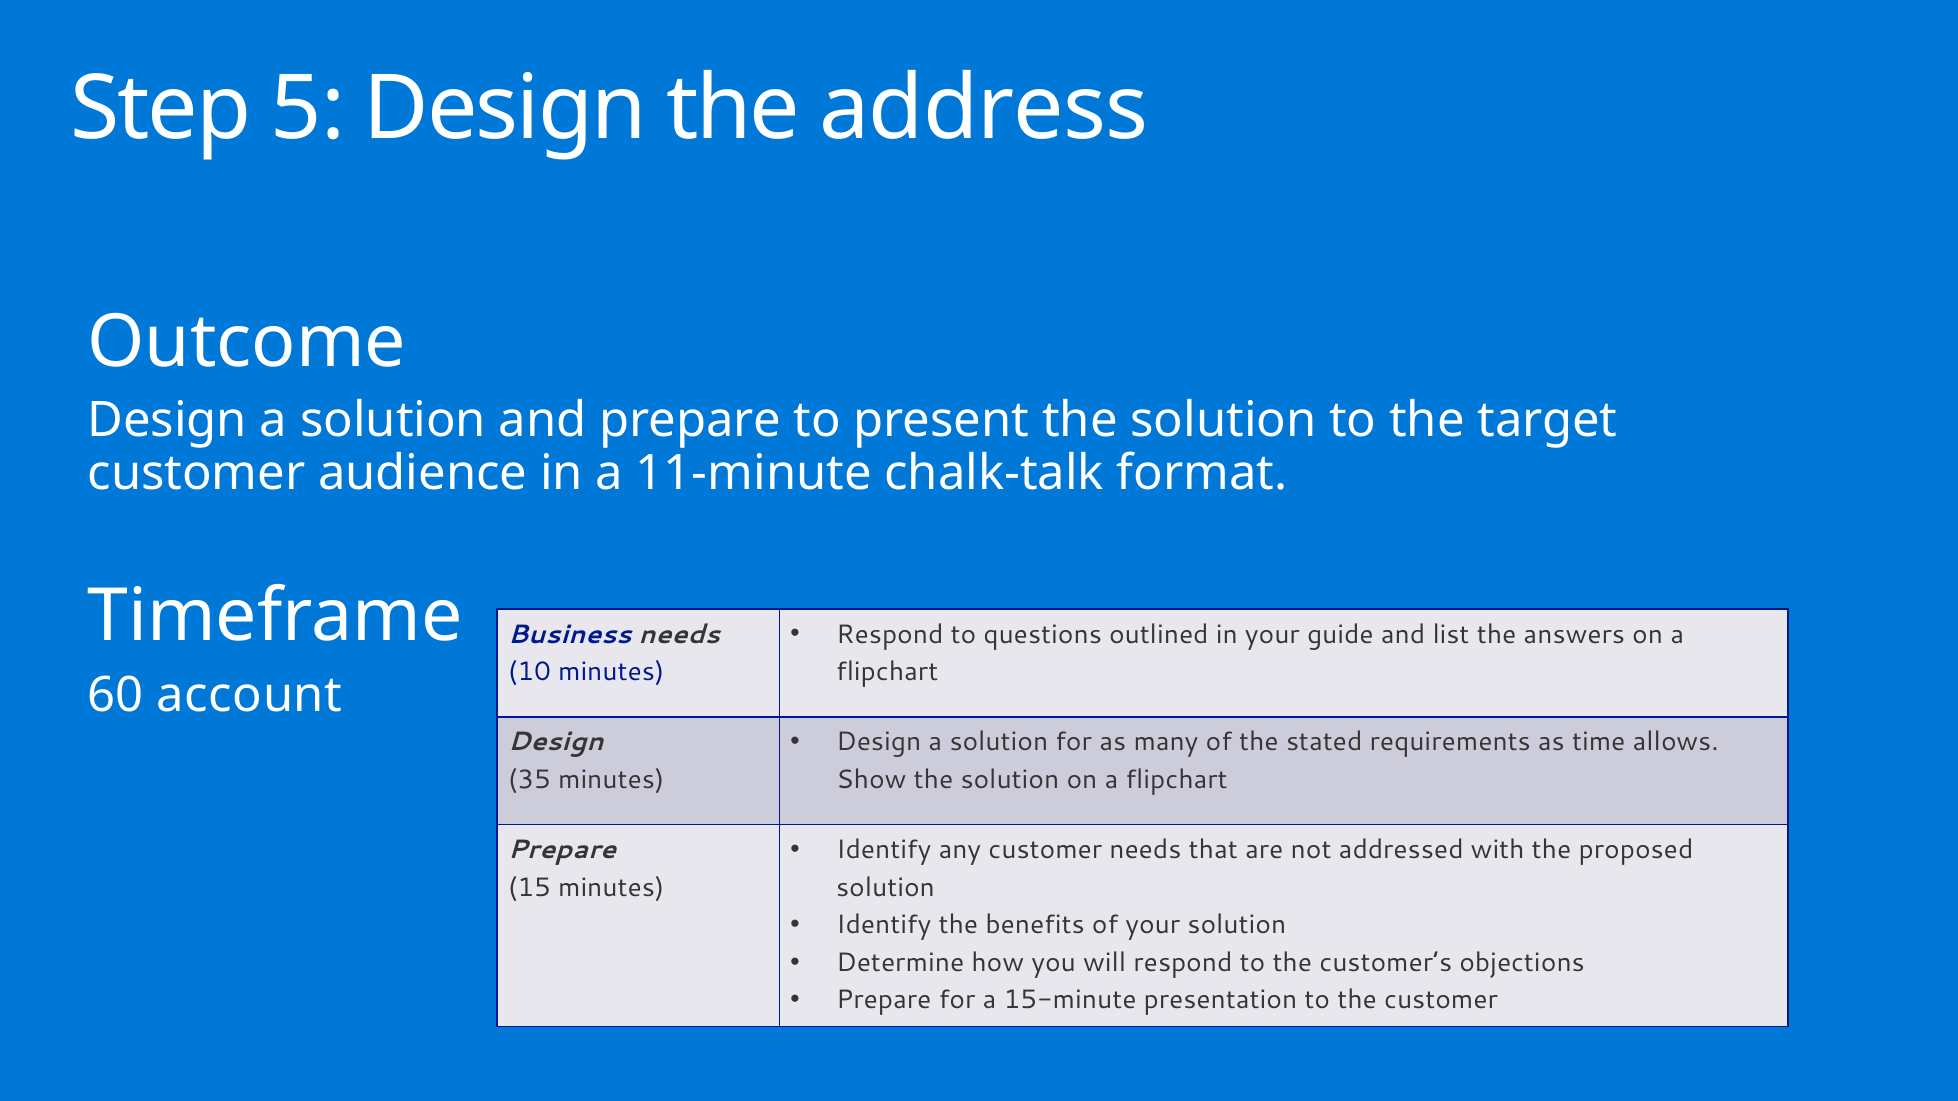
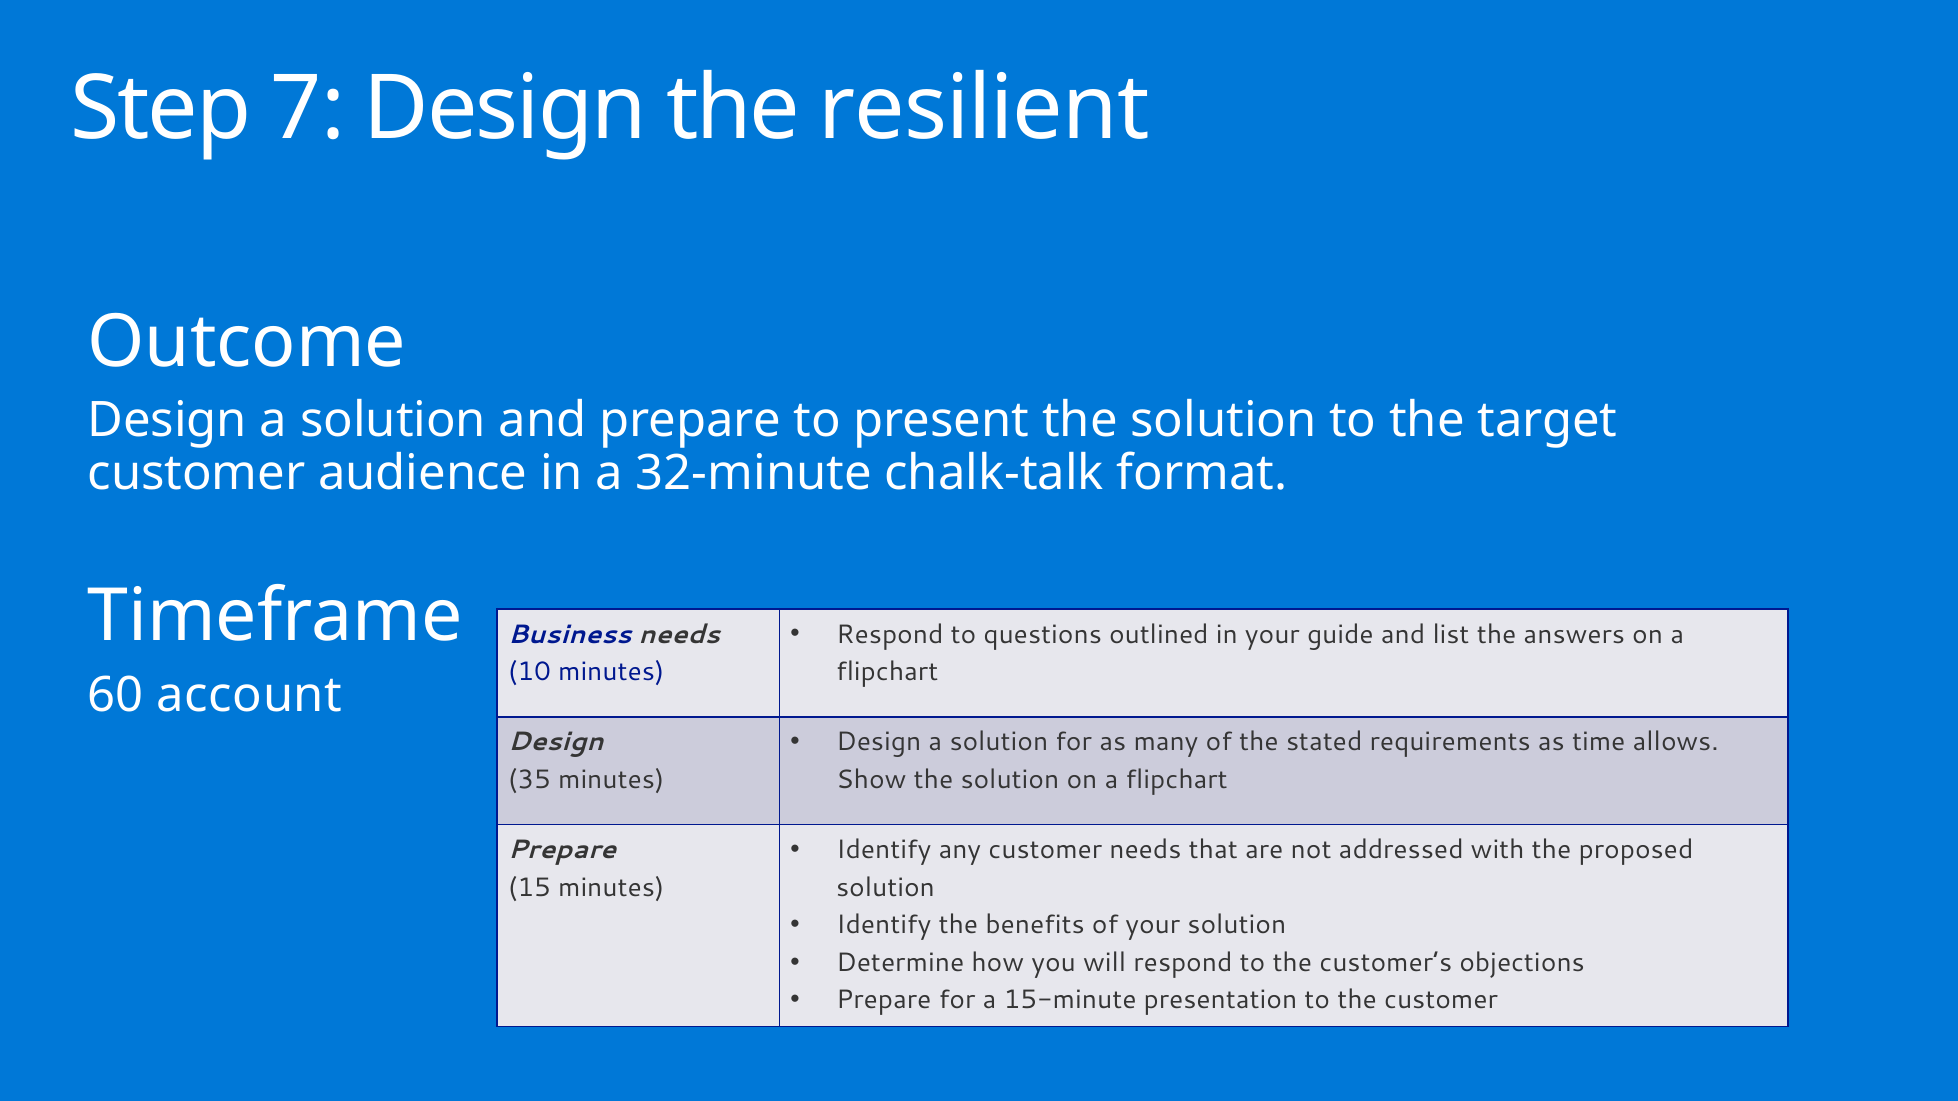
5: 5 -> 7
address: address -> resilient
11-minute: 11-minute -> 32-minute
